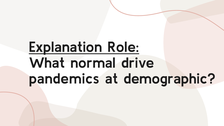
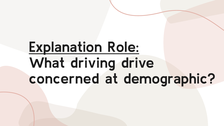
normal: normal -> driving
pandemics: pandemics -> concerned
